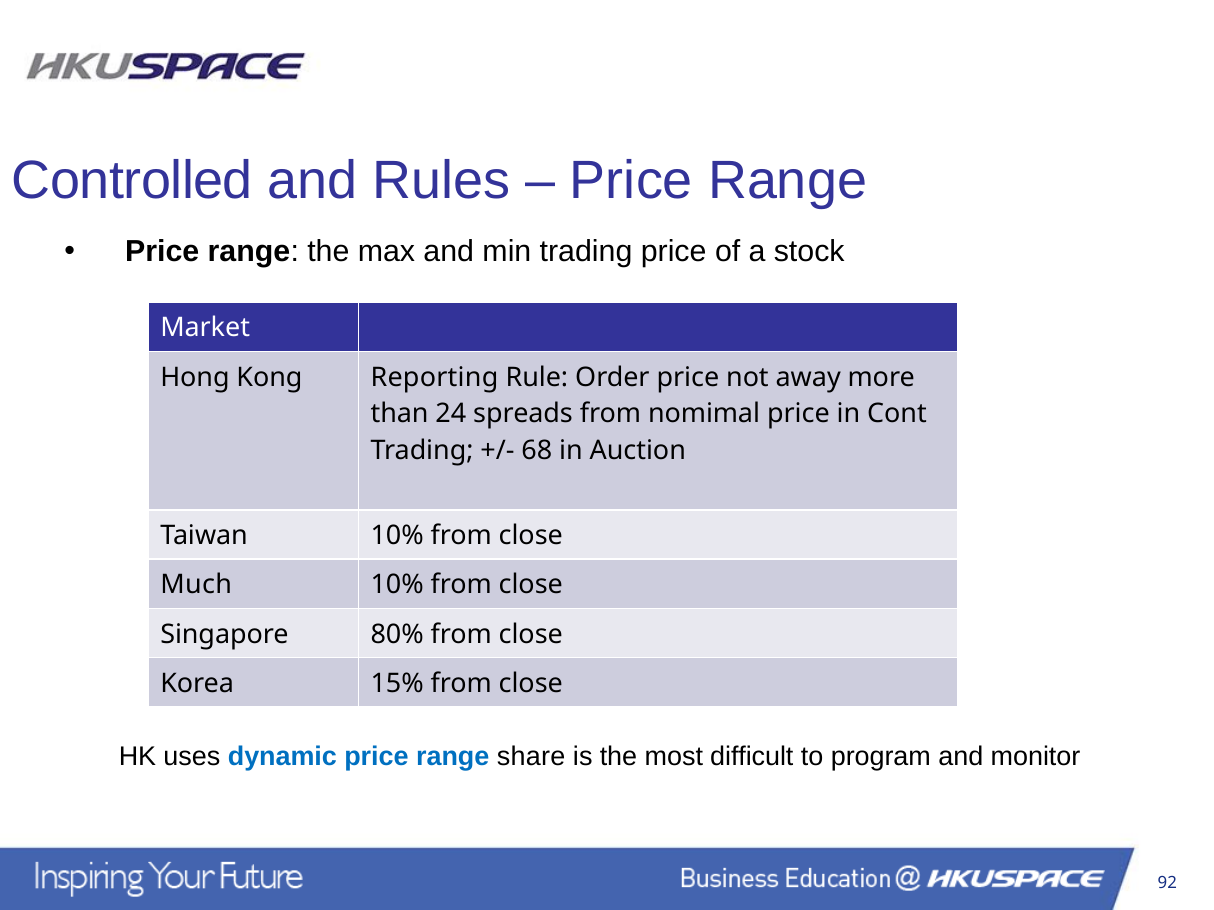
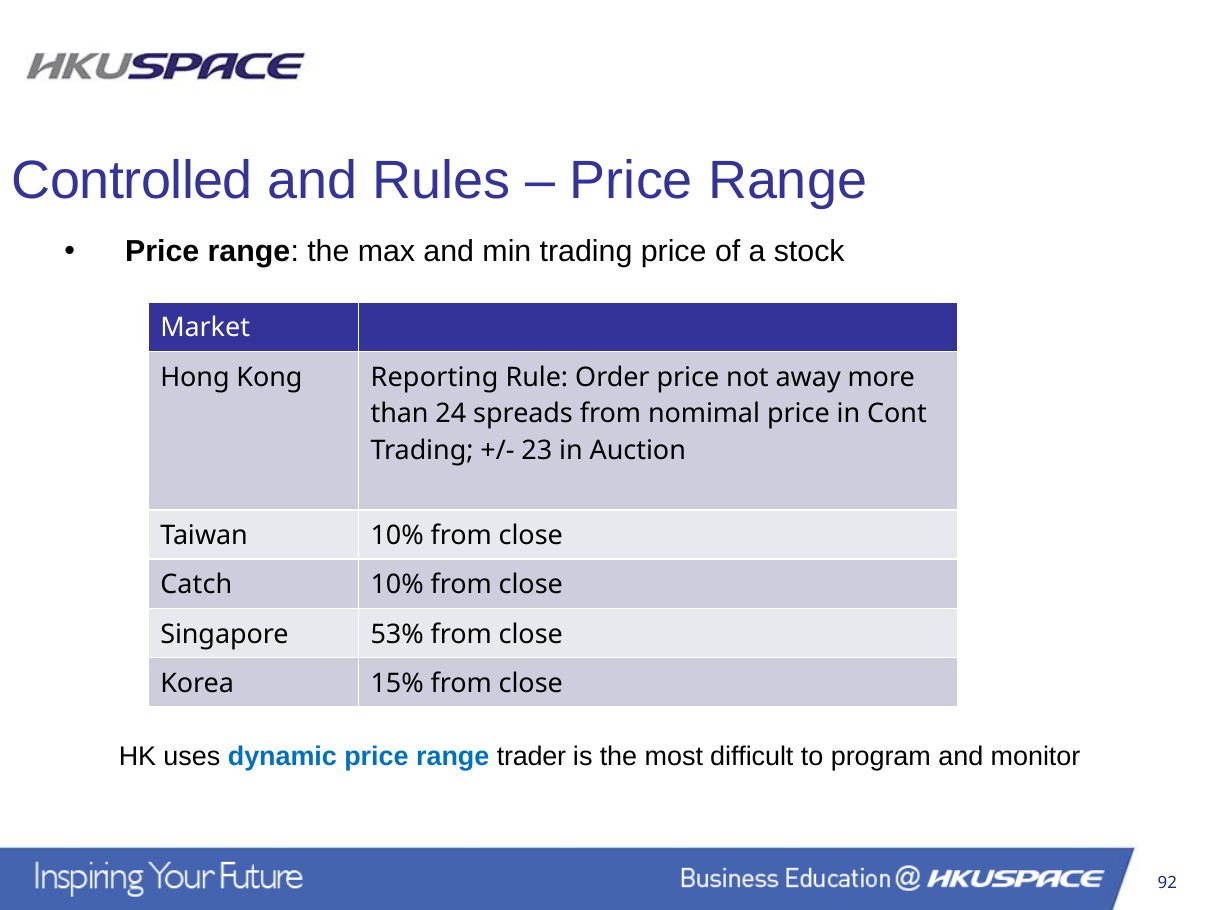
68: 68 -> 23
Much: Much -> Catch
80%: 80% -> 53%
share: share -> trader
